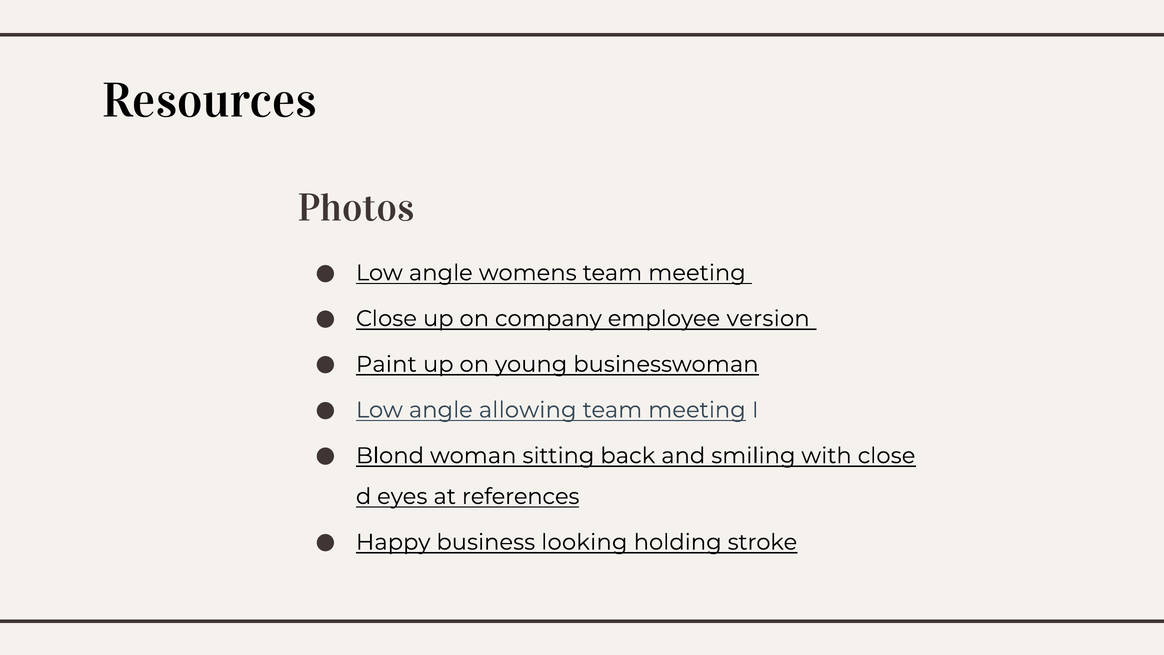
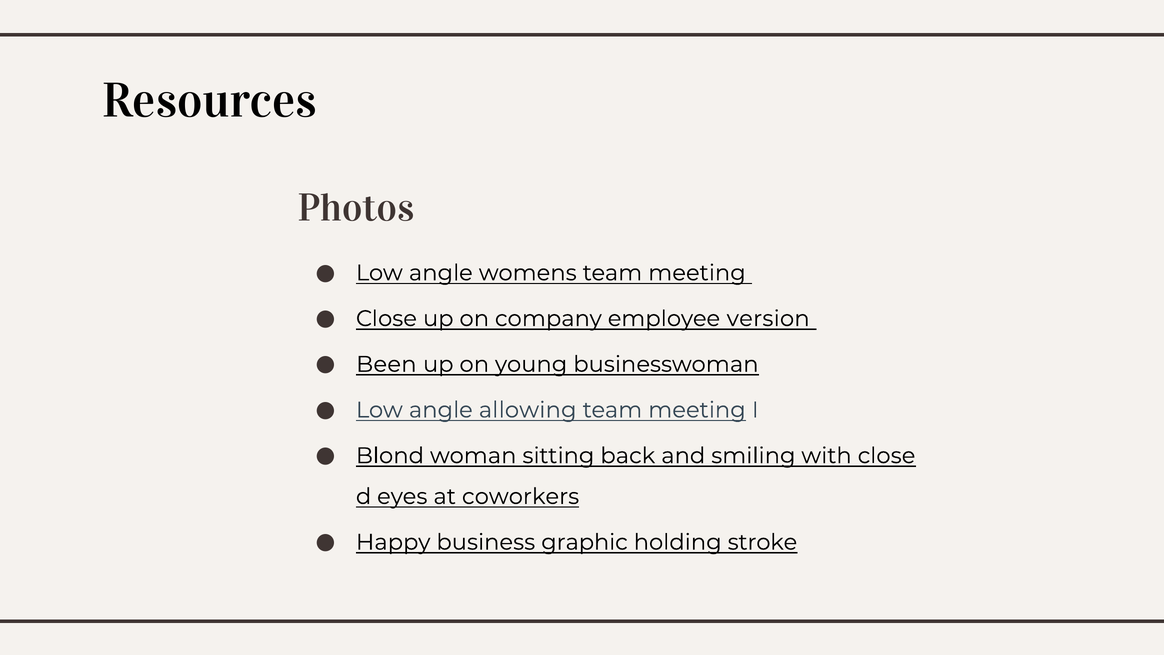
Paint: Paint -> Been
references: references -> coworkers
looking: looking -> graphic
